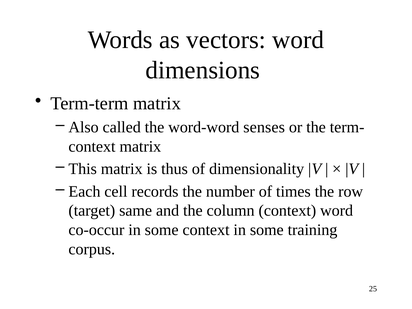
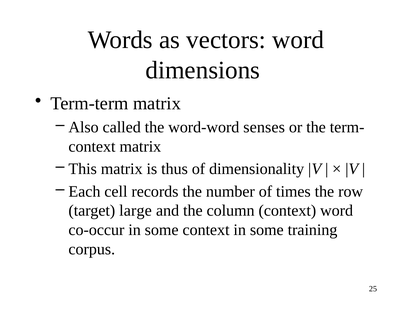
same: same -> large
